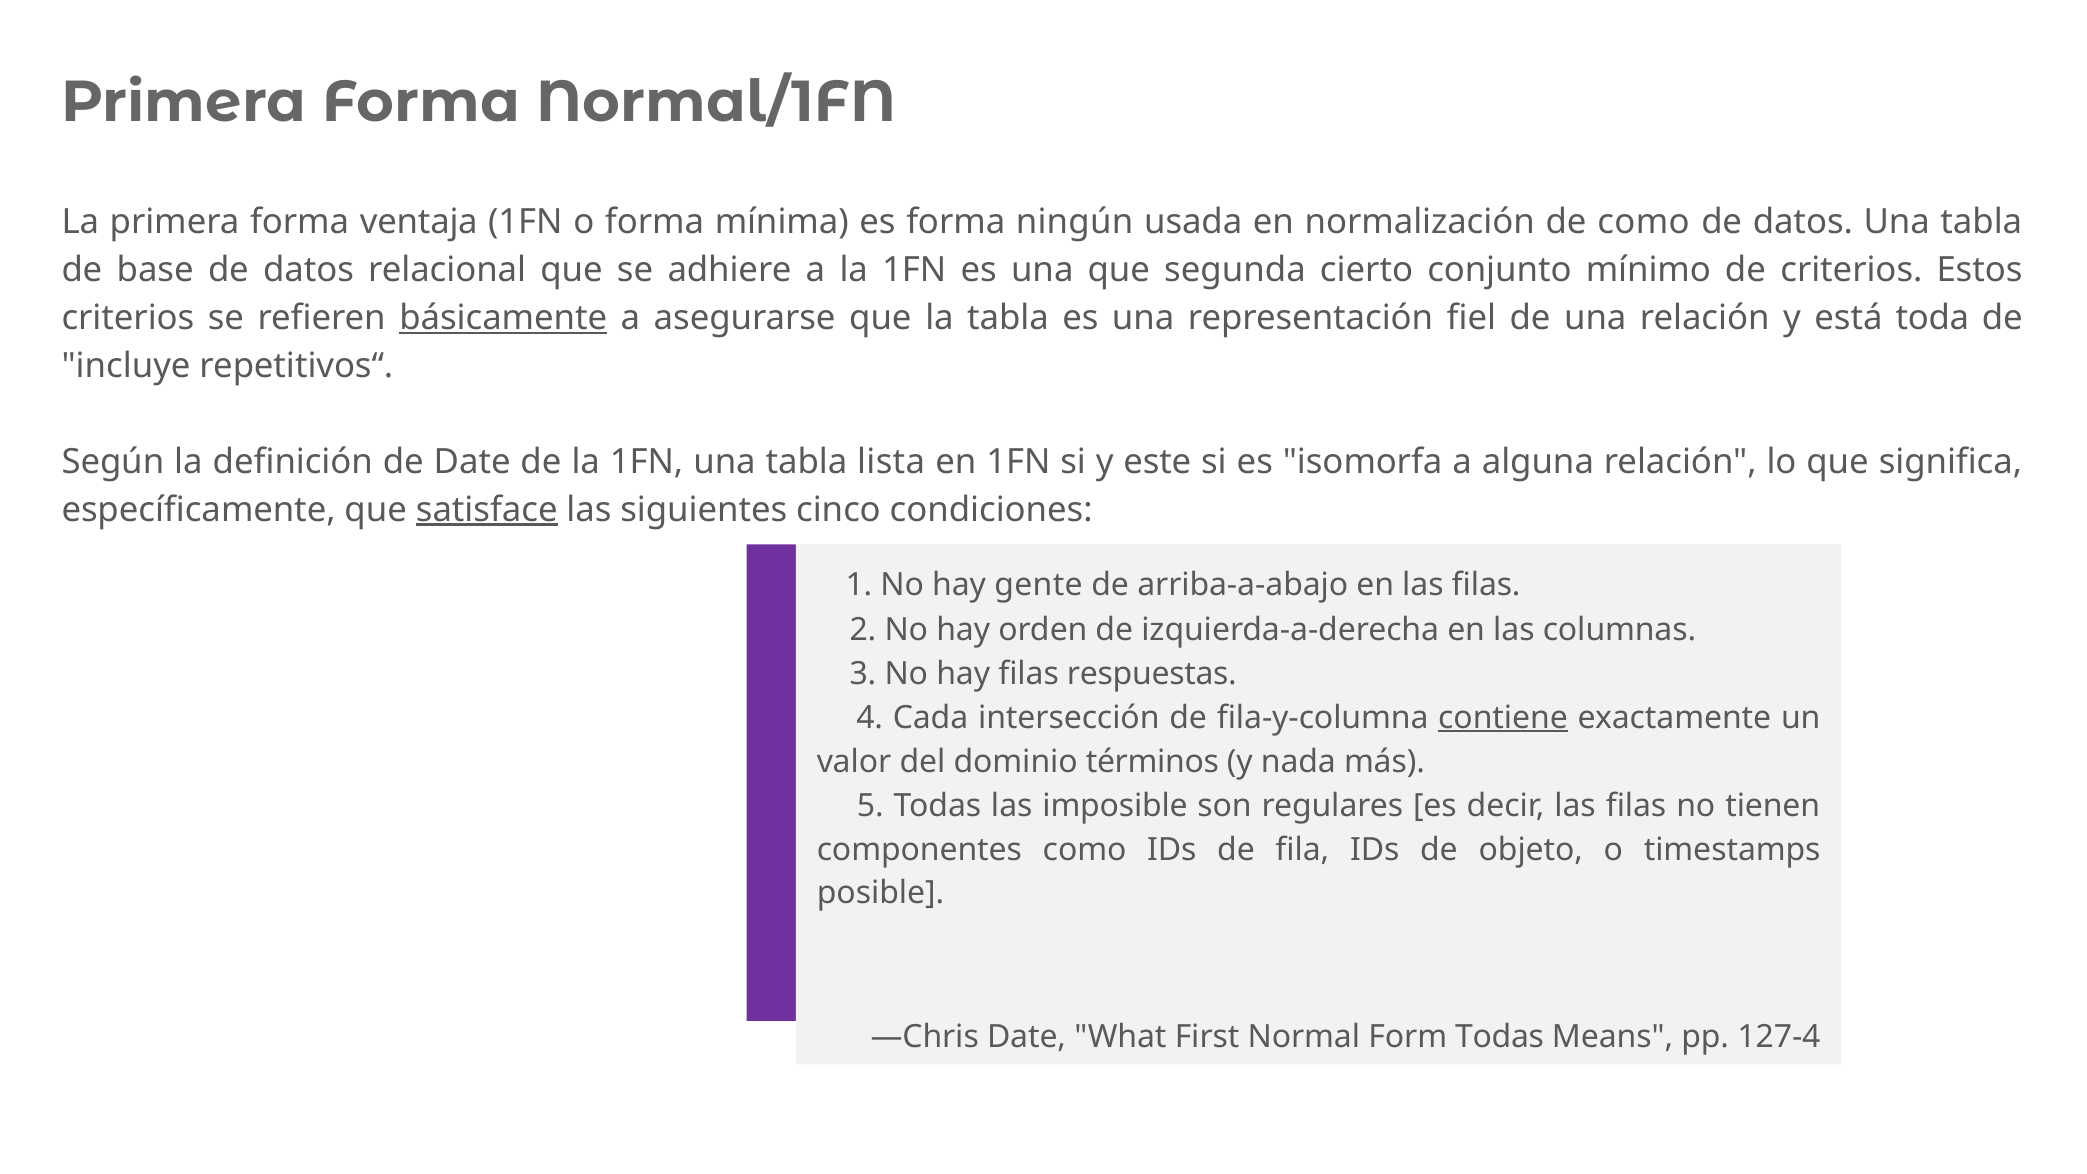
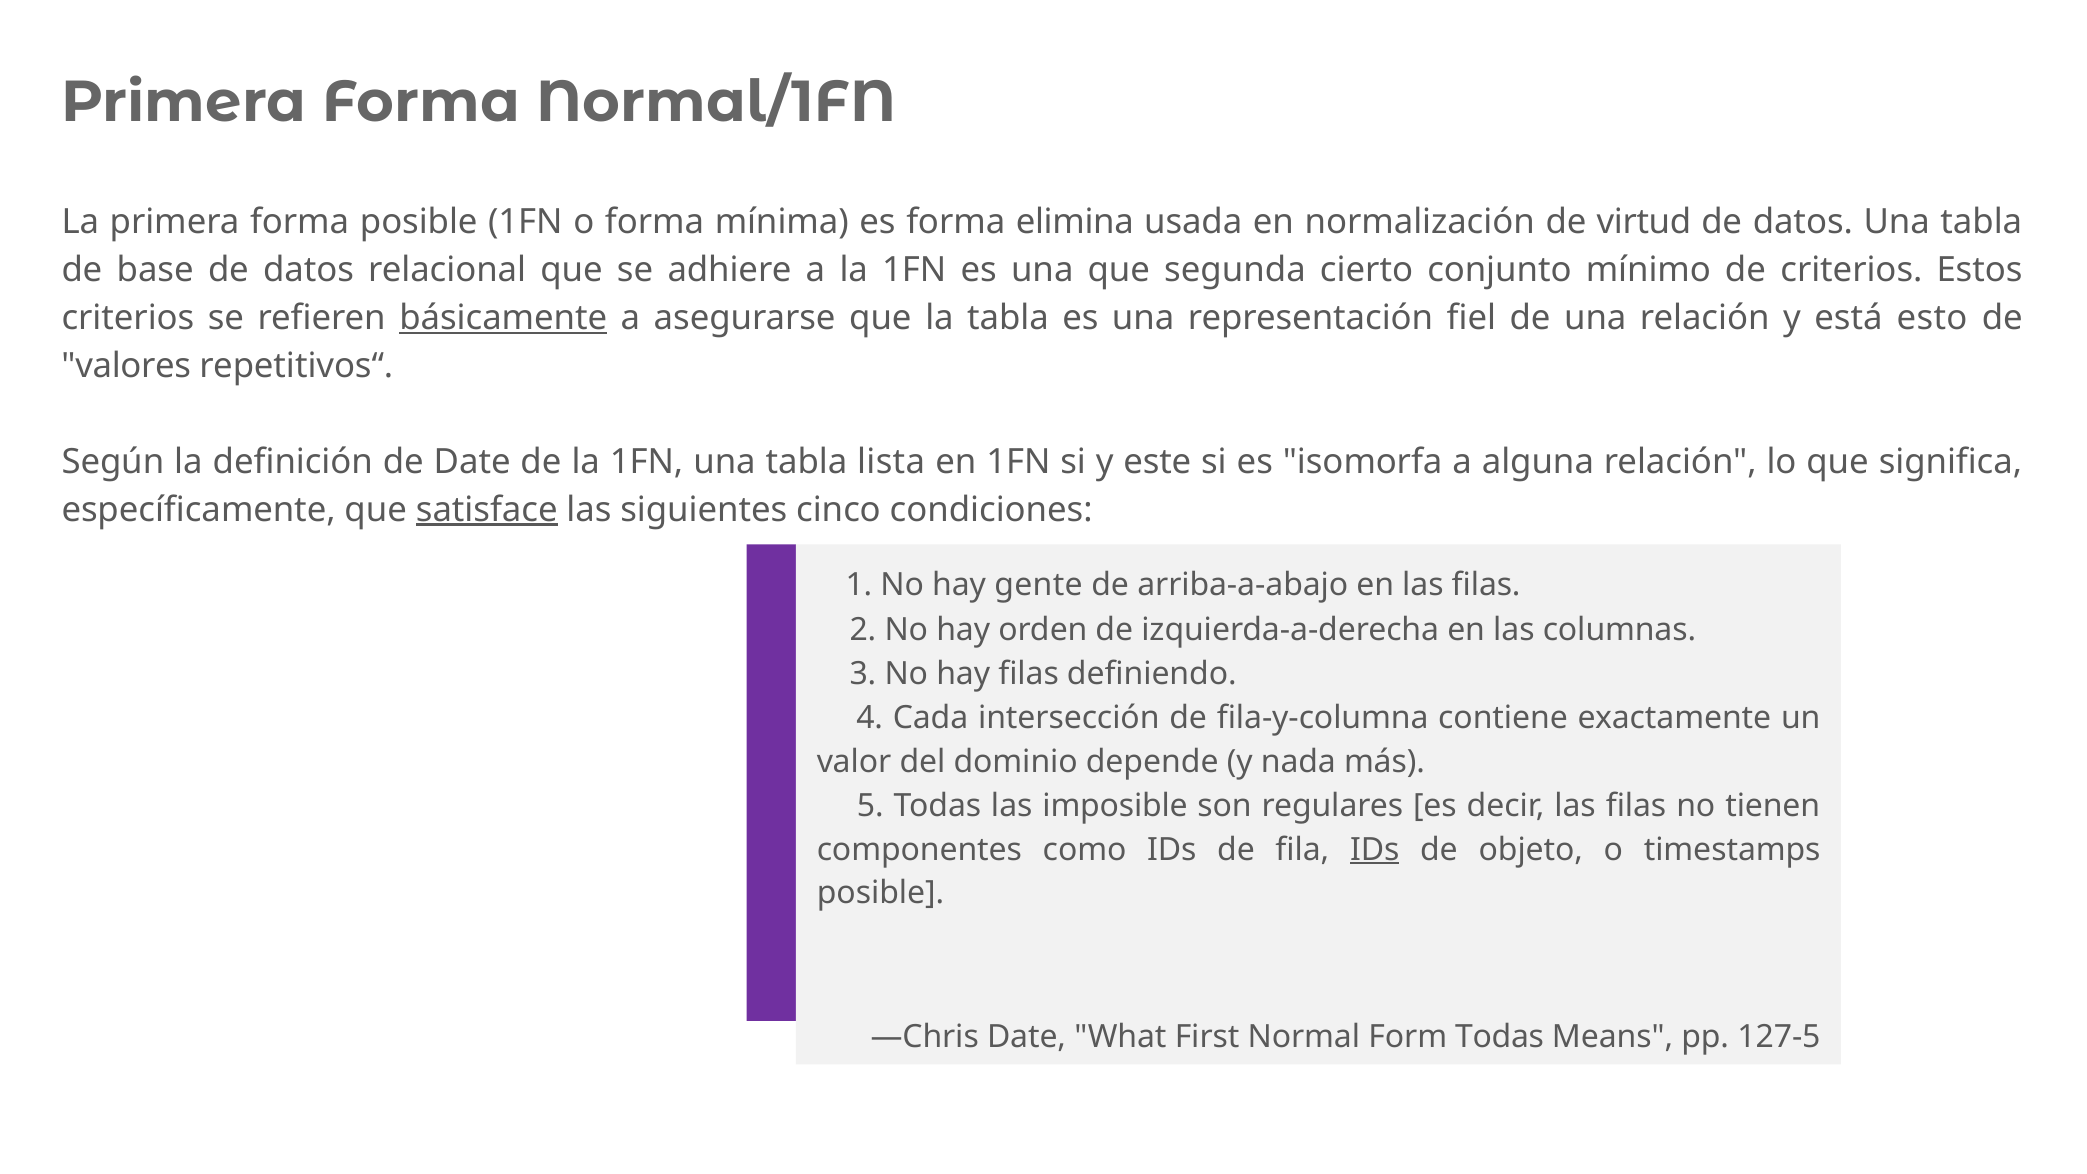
forma ventaja: ventaja -> posible
ningún: ningún -> elimina
de como: como -> virtud
toda: toda -> esto
incluye: incluye -> valores
respuestas: respuestas -> definiendo
contiene underline: present -> none
términos: términos -> depende
IDs at (1375, 849) underline: none -> present
127-4: 127-4 -> 127-5
